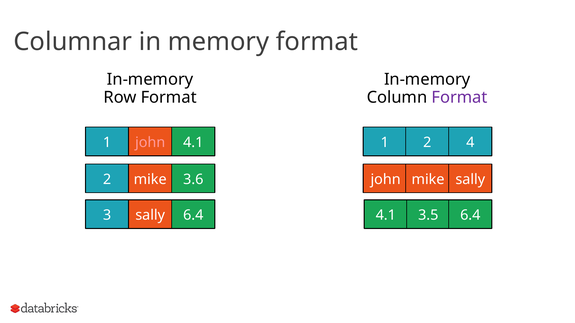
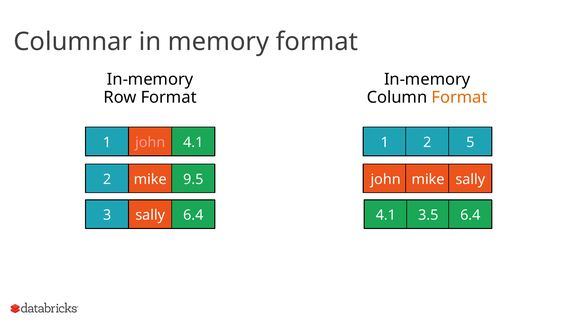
Format at (460, 97) colour: purple -> orange
4: 4 -> 5
3.6: 3.6 -> 9.5
